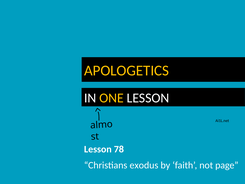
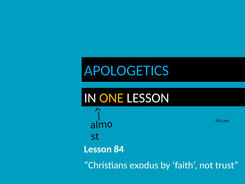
APOLOGETICS colour: yellow -> light blue
78: 78 -> 84
page: page -> trust
